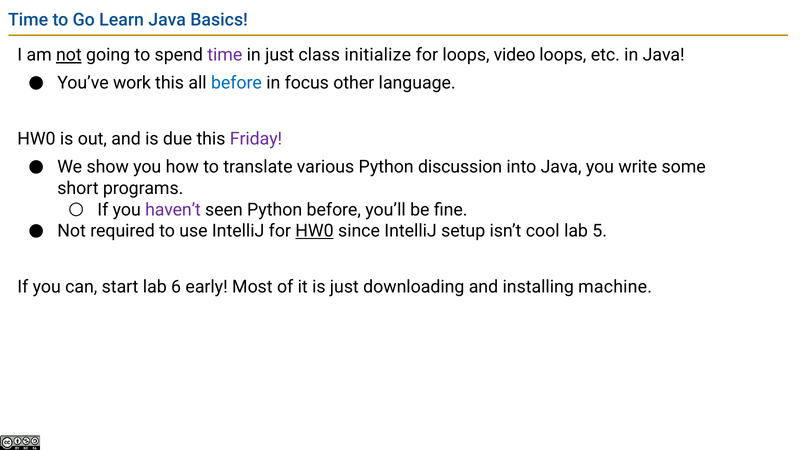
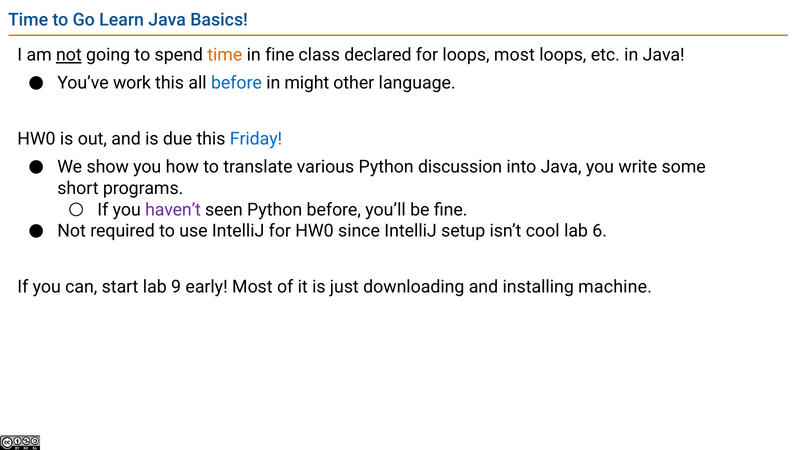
time at (225, 55) colour: purple -> orange
in just: just -> fine
initialize: initialize -> declared
loops video: video -> most
focus: focus -> might
Friday colour: purple -> blue
HW0 at (315, 231) underline: present -> none
5: 5 -> 6
6: 6 -> 9
